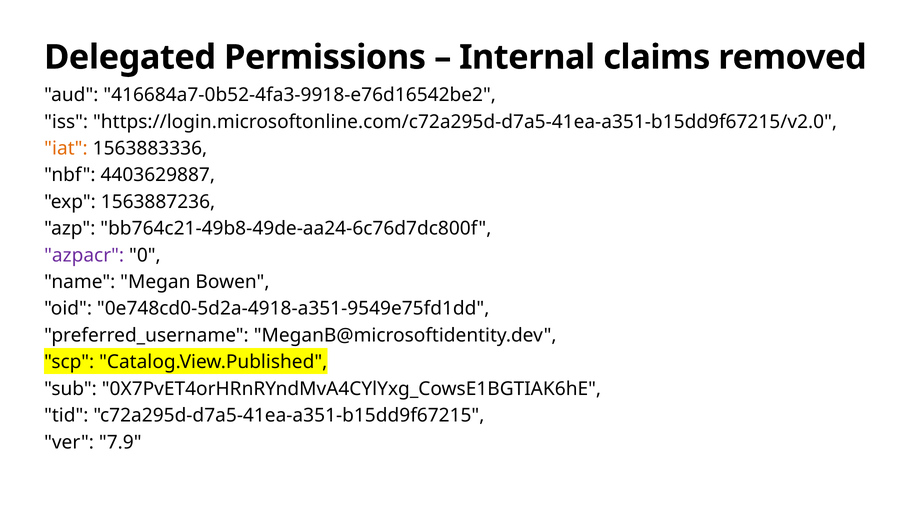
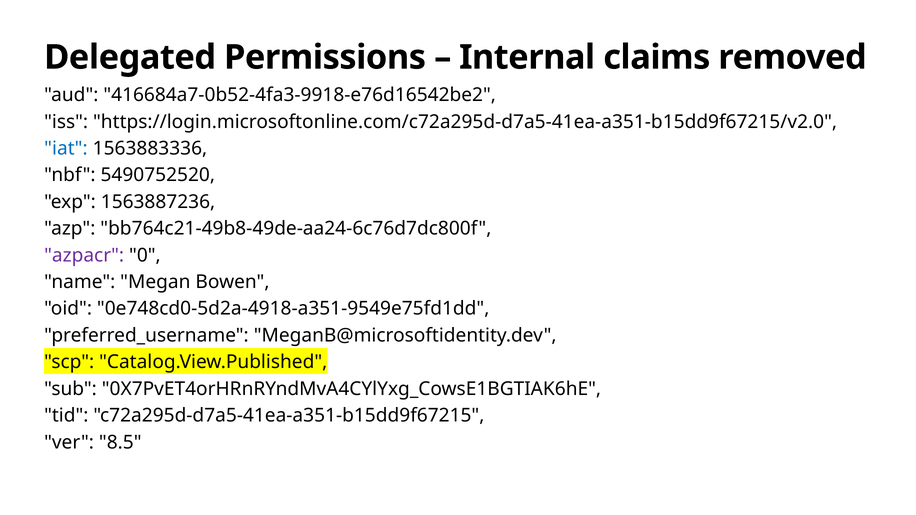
iat colour: orange -> blue
4403629887: 4403629887 -> 5490752520
7.9: 7.9 -> 8.5
